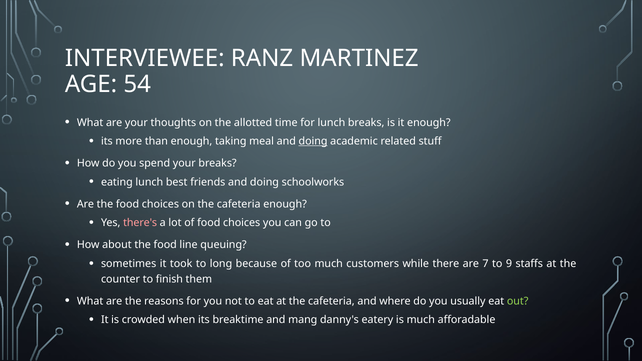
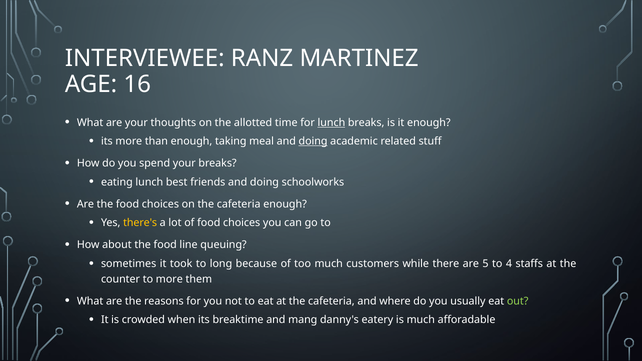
54: 54 -> 16
lunch at (331, 123) underline: none -> present
there's colour: pink -> yellow
7: 7 -> 5
9: 9 -> 4
to finish: finish -> more
